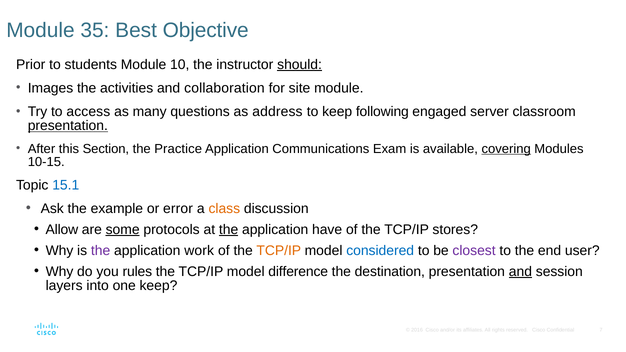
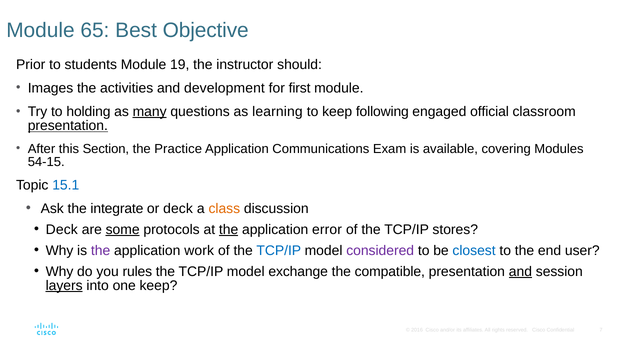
35: 35 -> 65
10: 10 -> 19
should underline: present -> none
collaboration: collaboration -> development
site: site -> first
access: access -> holding
many underline: none -> present
address: address -> learning
server: server -> official
covering underline: present -> none
10-15: 10-15 -> 54-15
example: example -> integrate
or error: error -> deck
Allow at (62, 230): Allow -> Deck
have: have -> error
TCP/IP at (279, 251) colour: orange -> blue
considered colour: blue -> purple
closest colour: purple -> blue
difference: difference -> exchange
destination: destination -> compatible
layers underline: none -> present
